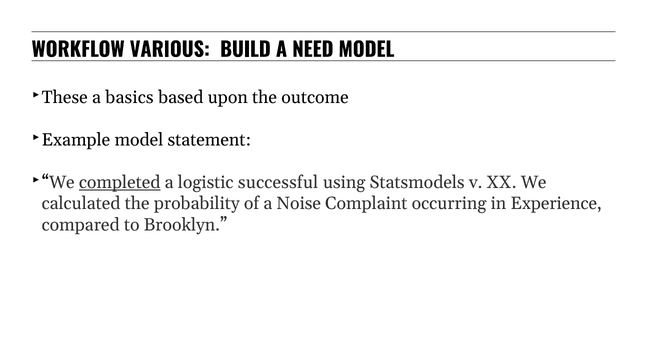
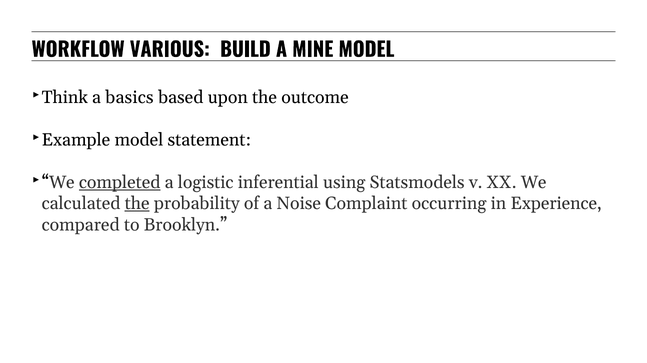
NEED: NEED -> MINE
These: These -> Think
successful: successful -> inferential
the at (137, 204) underline: none -> present
